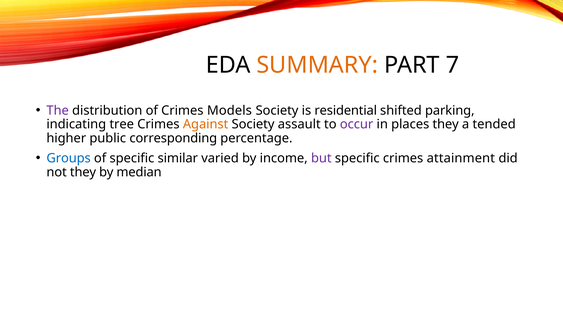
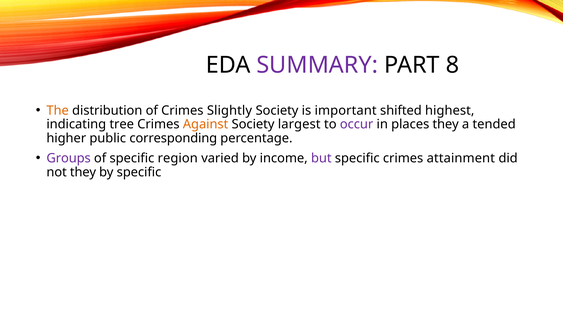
SUMMARY colour: orange -> purple
7: 7 -> 8
The colour: purple -> orange
Models: Models -> Slightly
residential: residential -> important
parking: parking -> highest
assault: assault -> largest
Groups colour: blue -> purple
similar: similar -> region
by median: median -> specific
